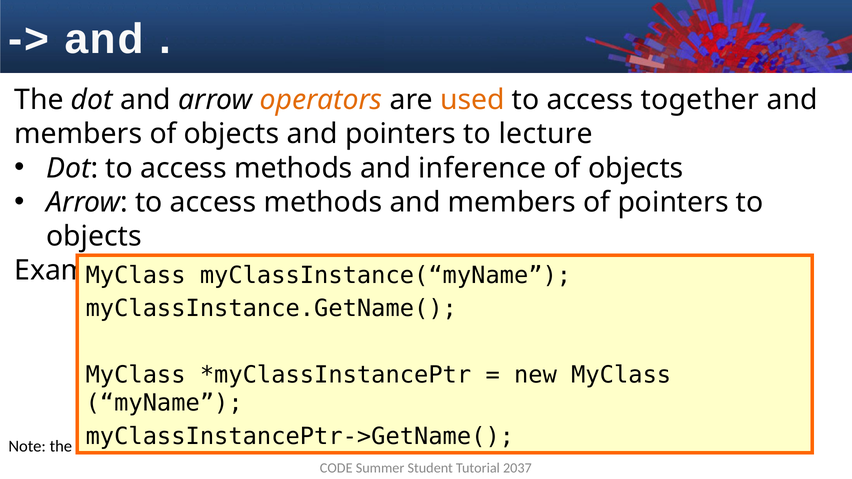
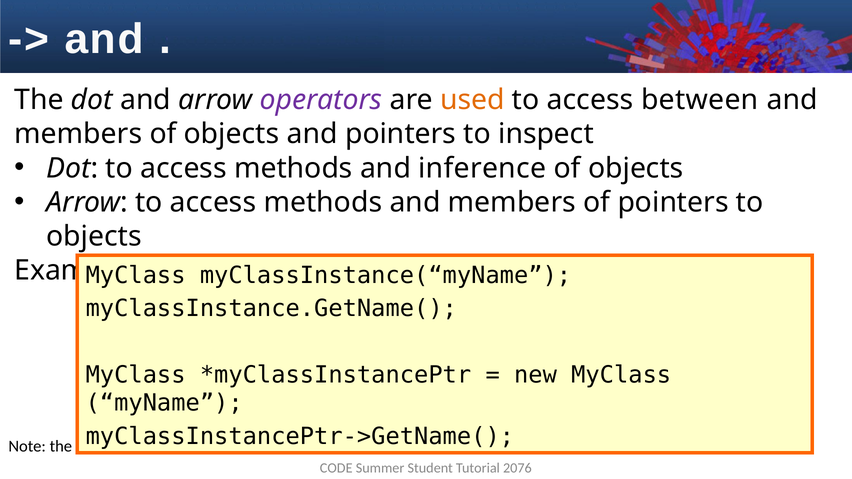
operators colour: orange -> purple
together: together -> between
to lecture: lecture -> inspect
2037: 2037 -> 2076
